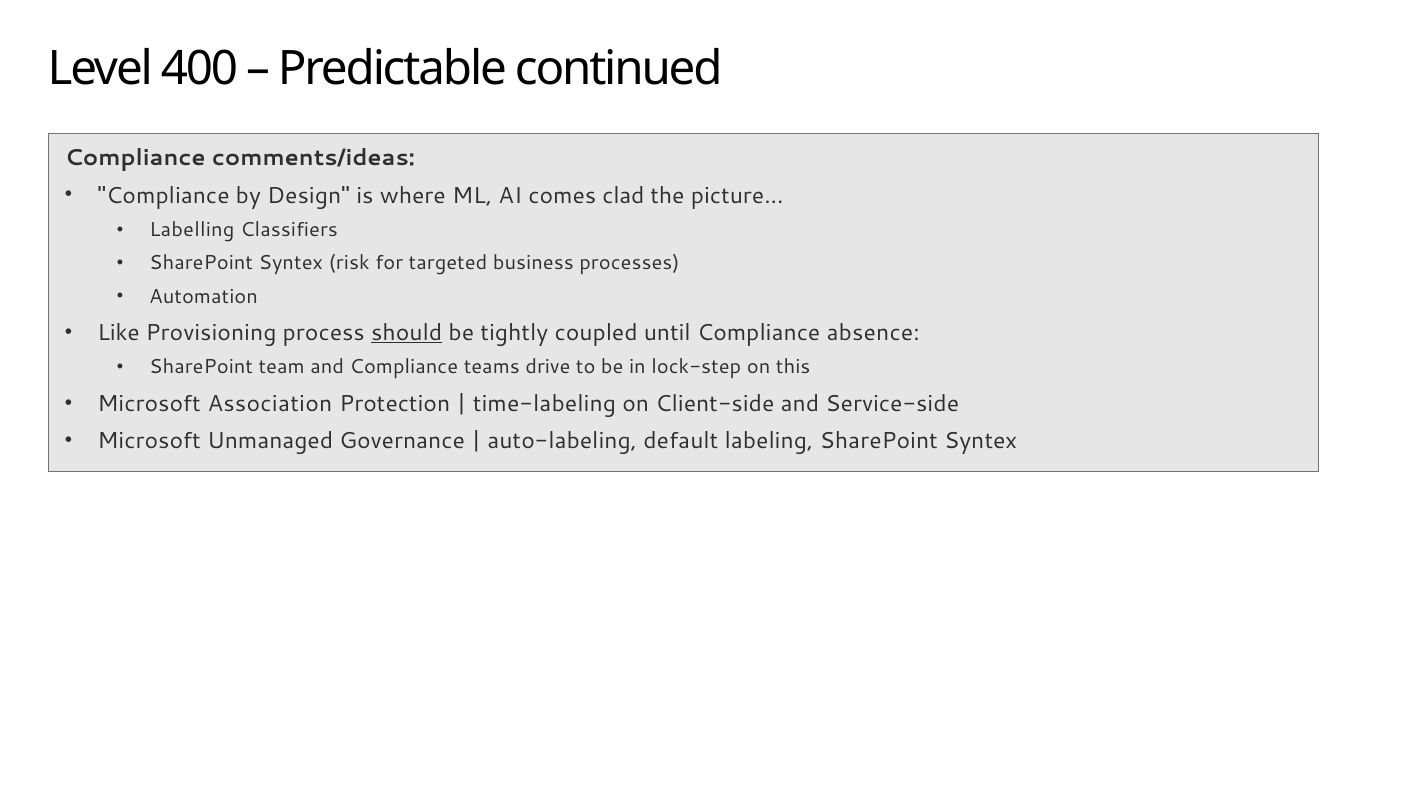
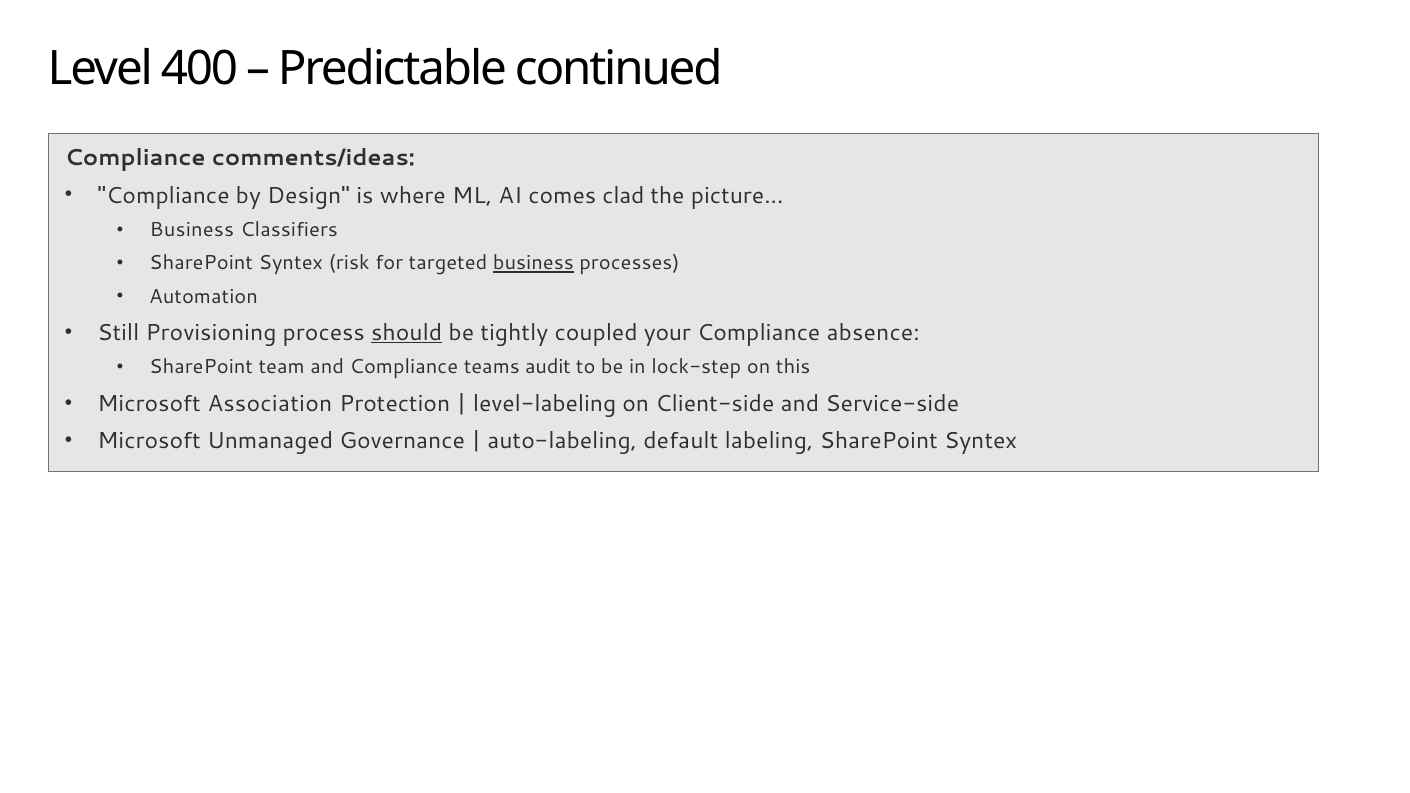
Labelling at (192, 230): Labelling -> Business
business at (533, 263) underline: none -> present
Like: Like -> Still
until: until -> your
drive: drive -> audit
time-labeling: time-labeling -> level-labeling
